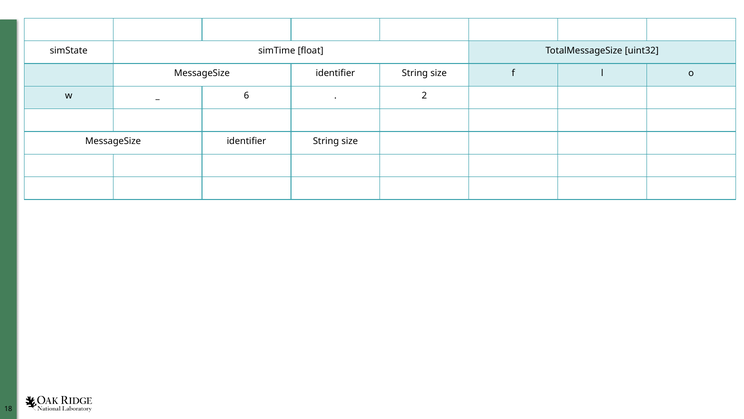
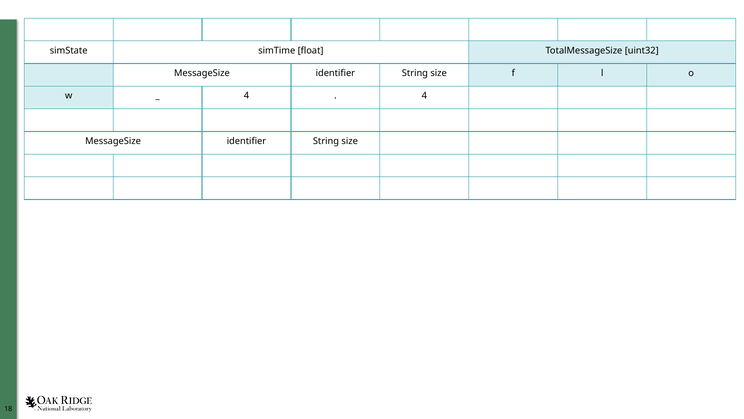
6 at (247, 96): 6 -> 4
2 at (424, 96): 2 -> 4
